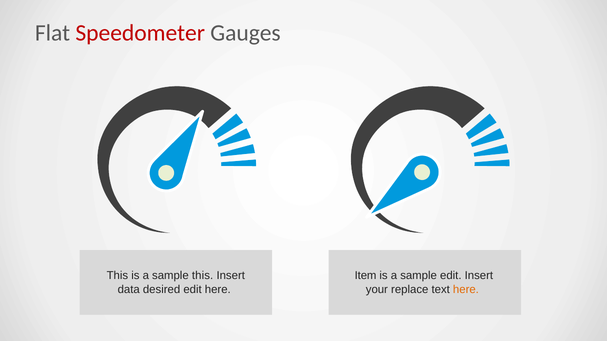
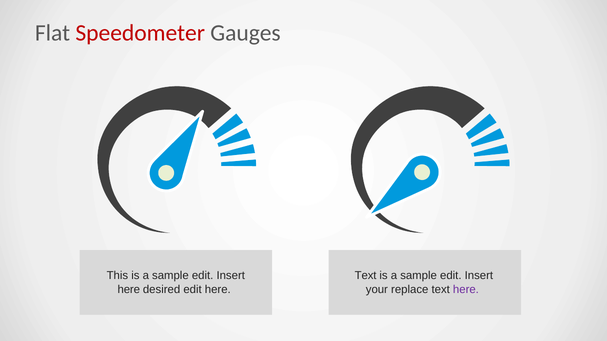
this at (203, 276): this -> edit
Item at (366, 276): Item -> Text
data at (129, 290): data -> here
here at (466, 290) colour: orange -> purple
